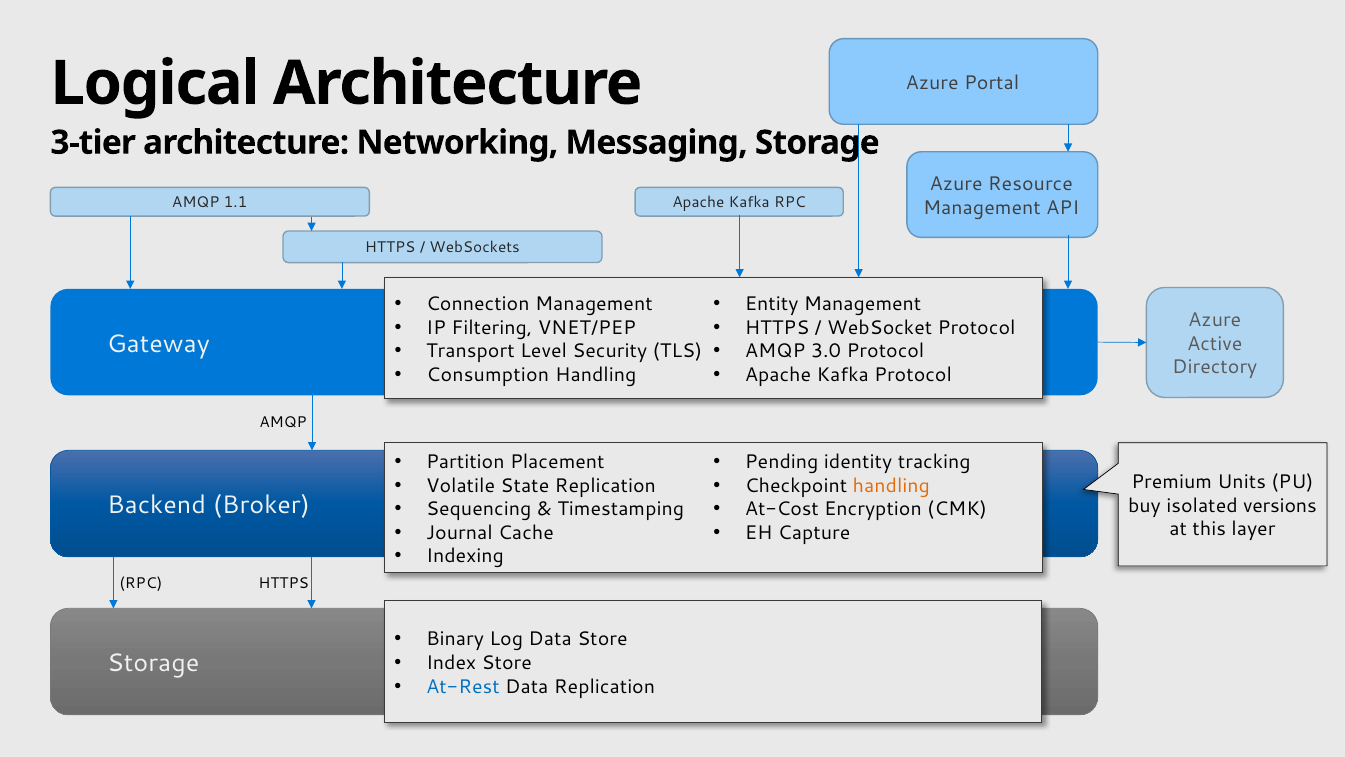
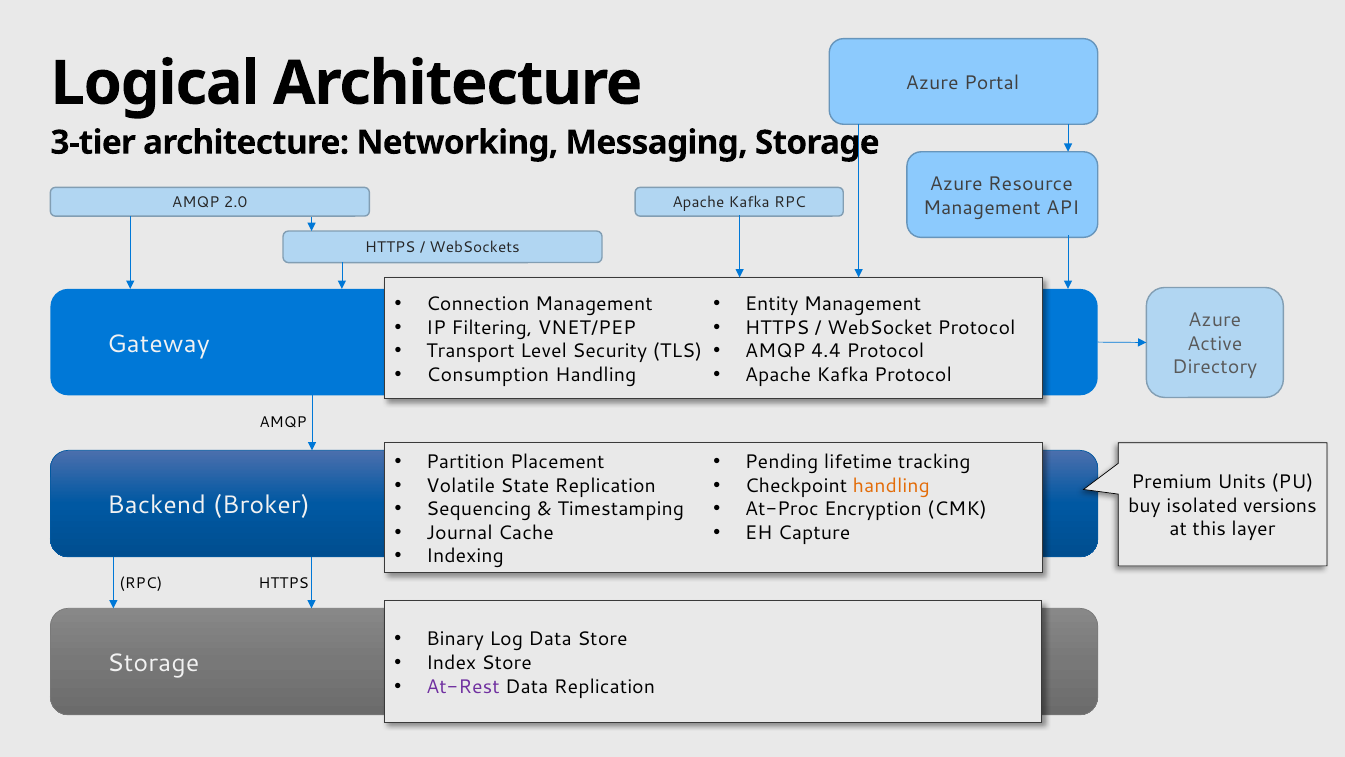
1.1: 1.1 -> 2.0
3.0: 3.0 -> 4.4
identity: identity -> lifetime
At-Cost: At-Cost -> At-Proc
At-Rest colour: blue -> purple
